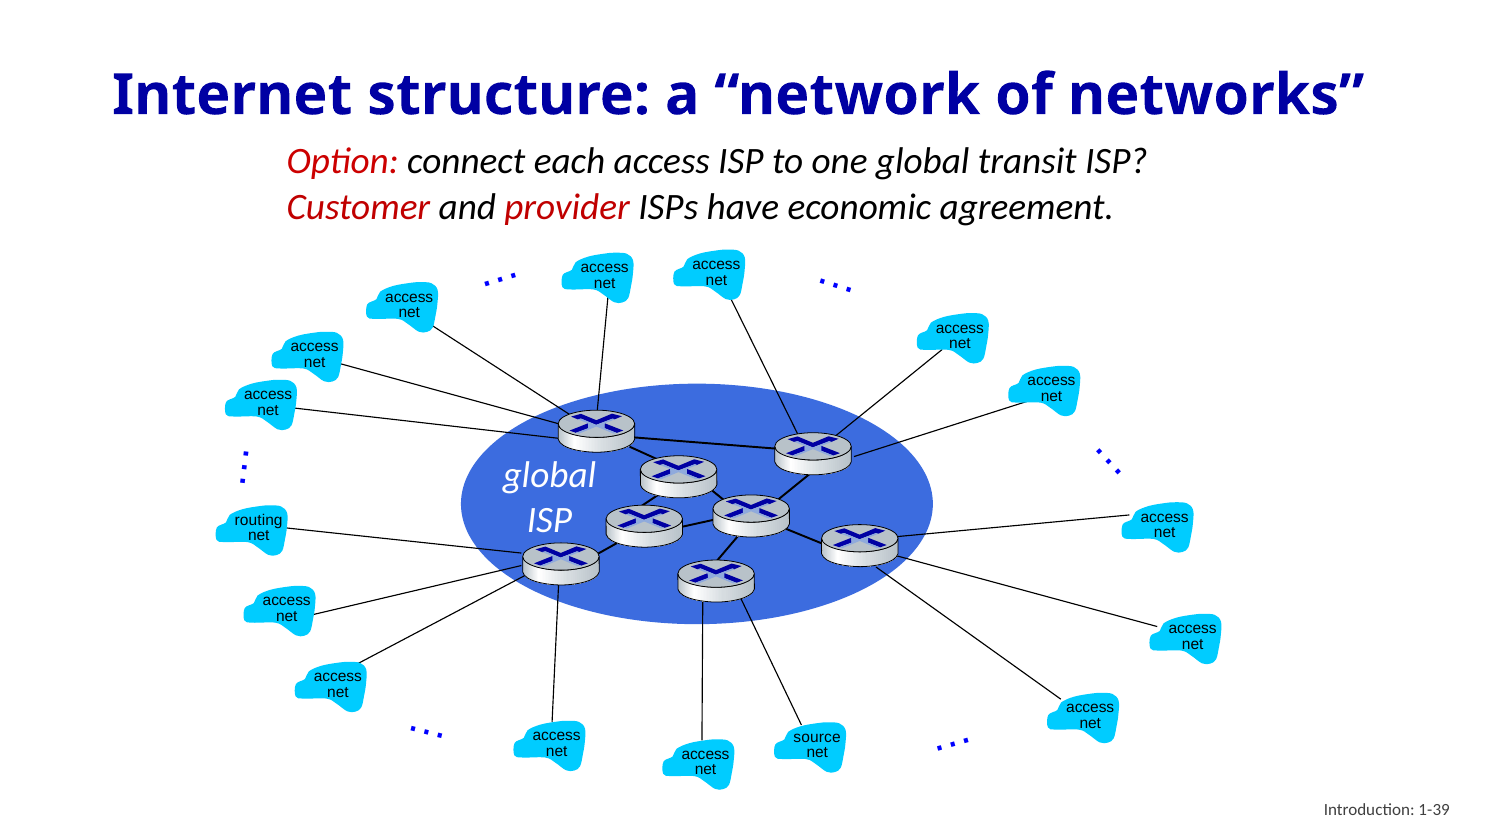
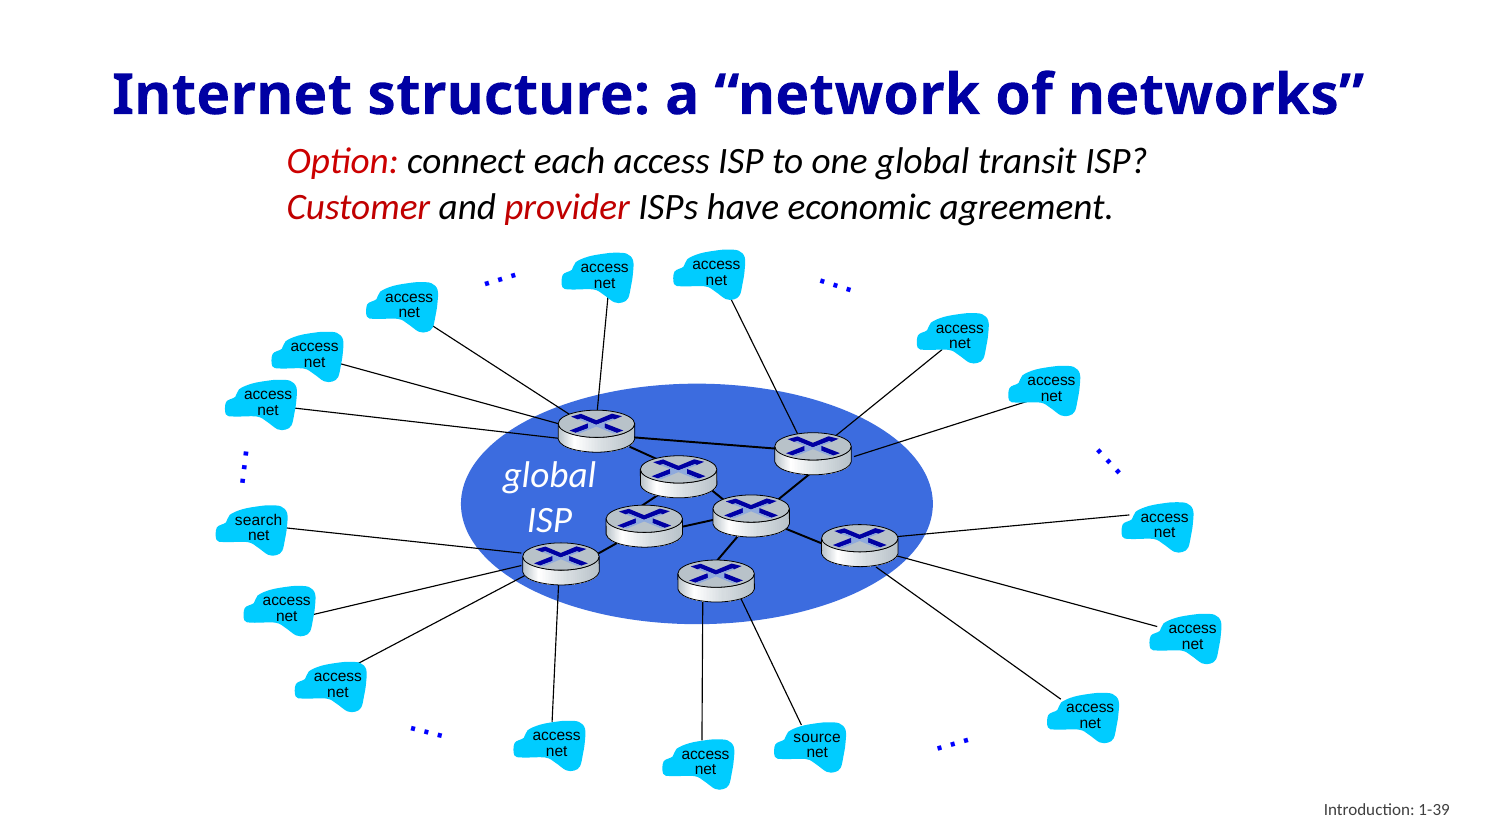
routing: routing -> search
